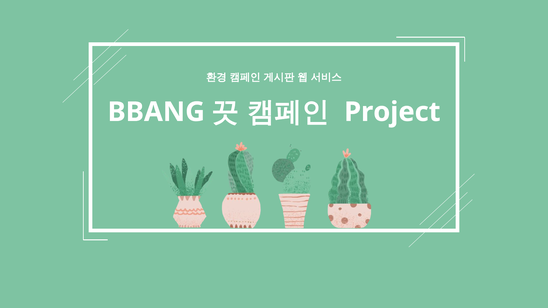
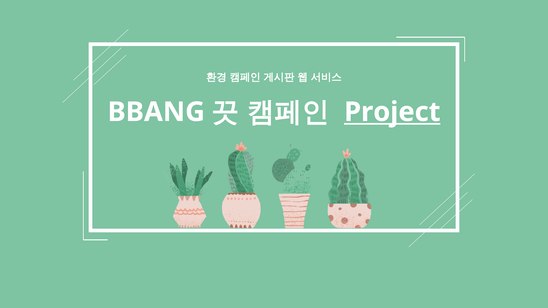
Project underline: none -> present
